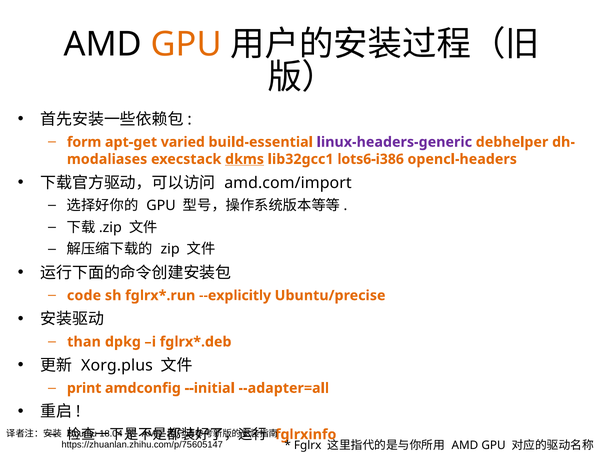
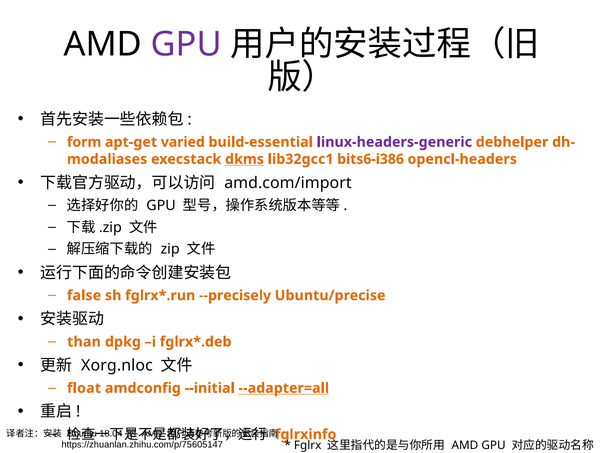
GPU at (186, 45) colour: orange -> purple
lots6-i386: lots6-i386 -> bits6-i386
code: code -> false
--explicitly: --explicitly -> --precisely
Xorg.plus: Xorg.plus -> Xorg.nloc
print: print -> float
--adapter=all underline: none -> present
